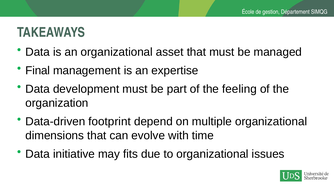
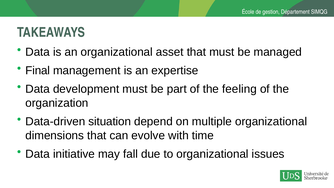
footprint: footprint -> situation
fits: fits -> fall
